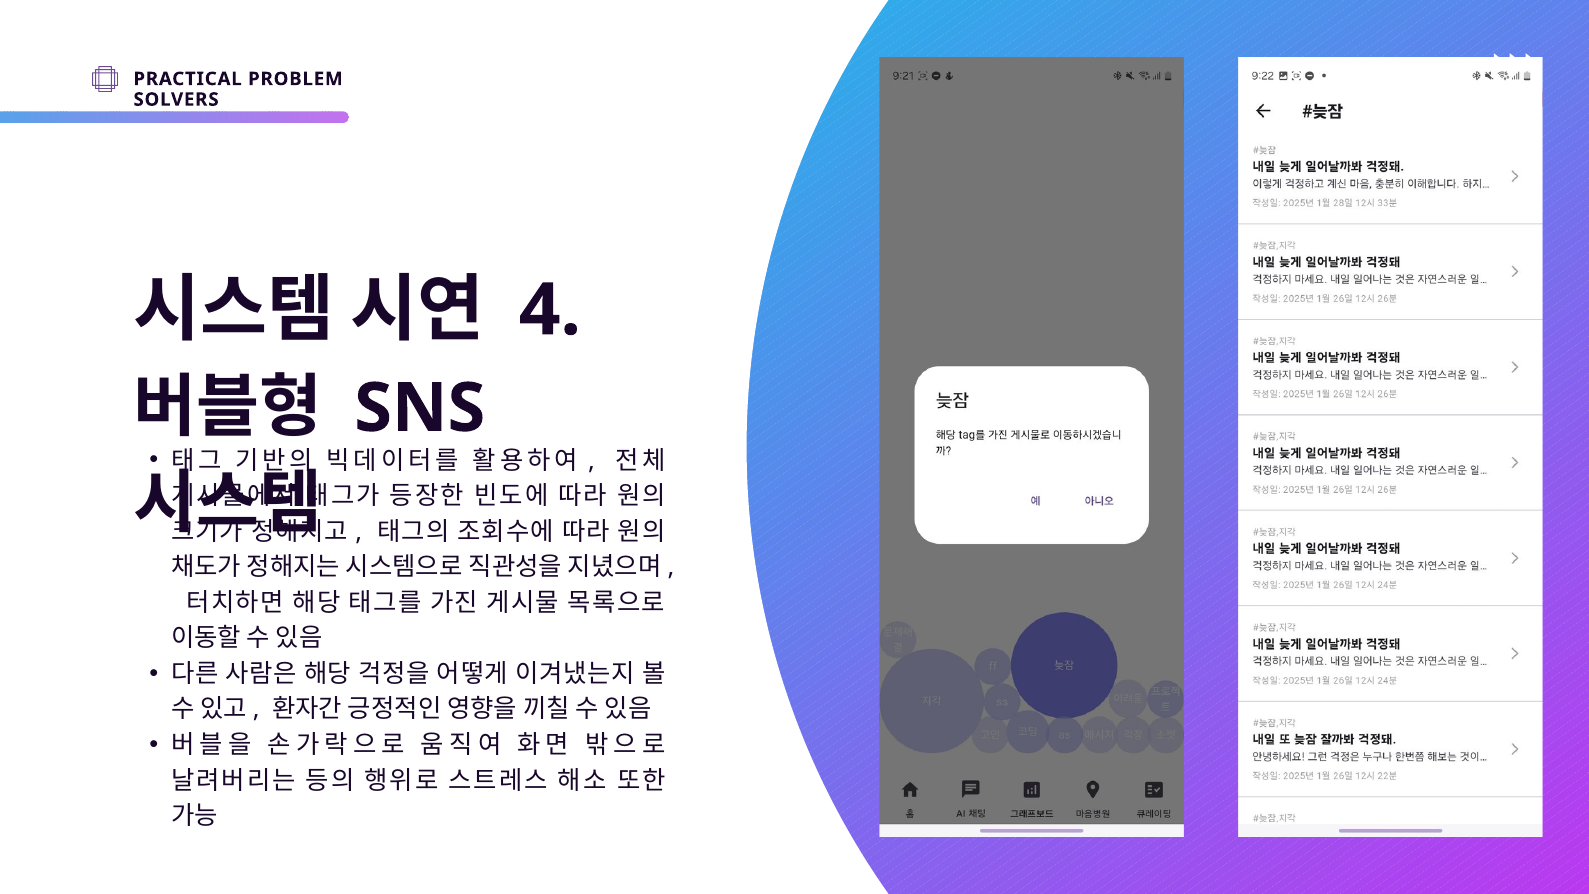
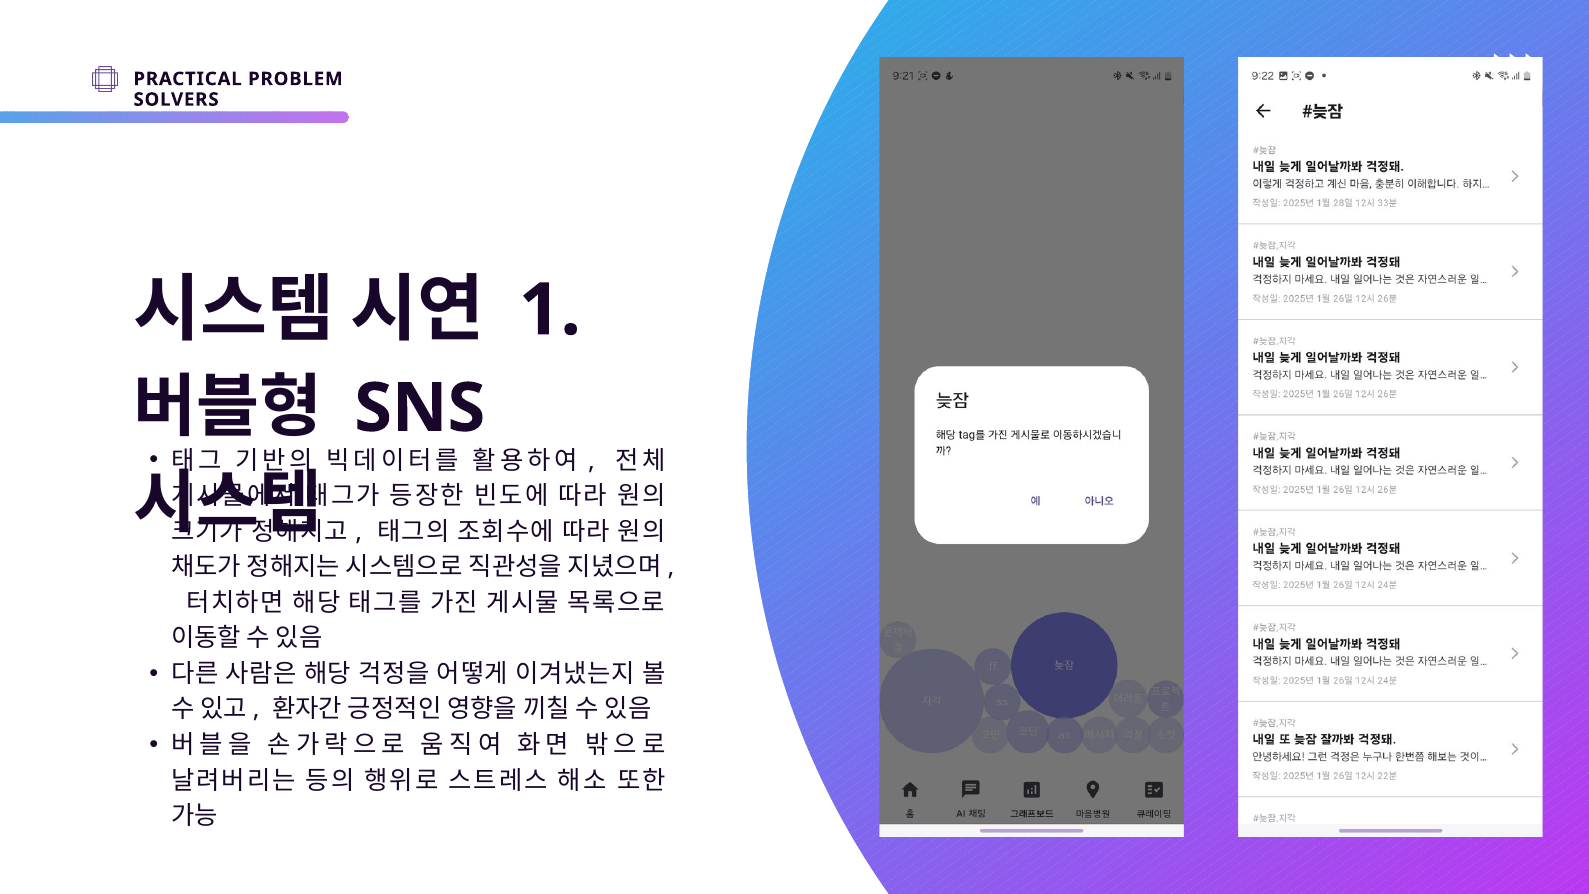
4: 4 -> 1
